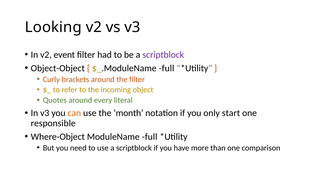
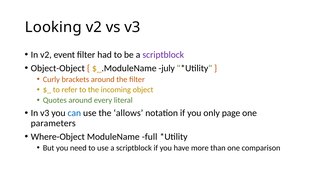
$_.ModuleName full: full -> july
can colour: orange -> blue
month: month -> allows
start: start -> page
responsible: responsible -> parameters
